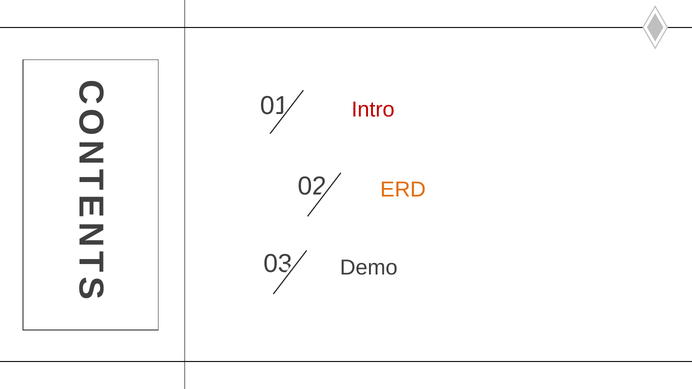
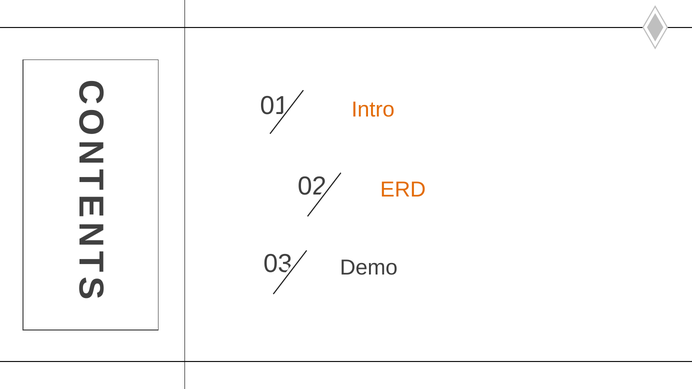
Intro colour: red -> orange
